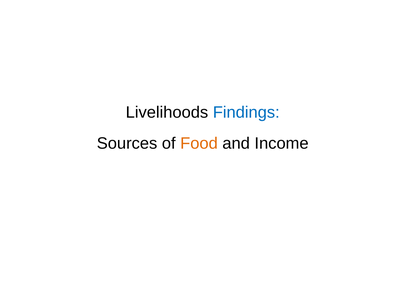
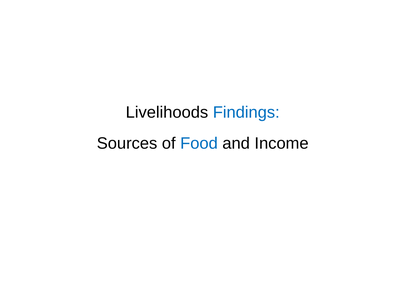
Food colour: orange -> blue
